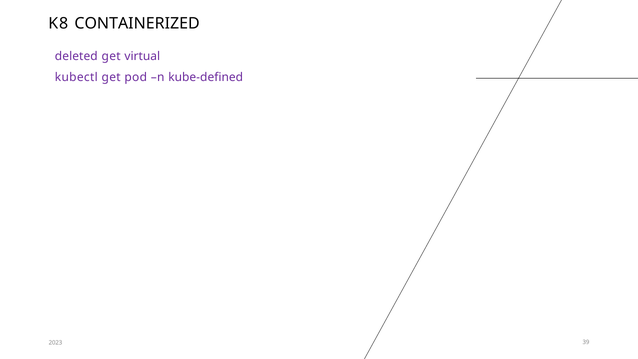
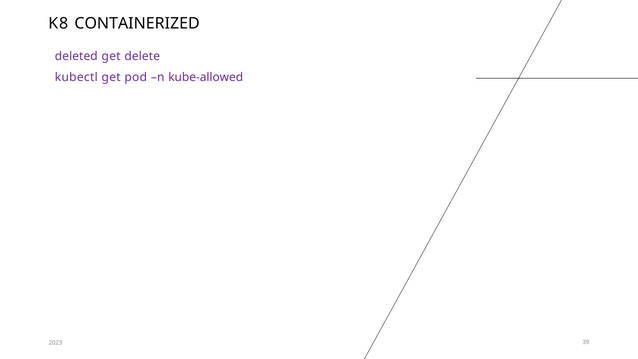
virtual: virtual -> delete
kube-defined: kube-defined -> kube-allowed
